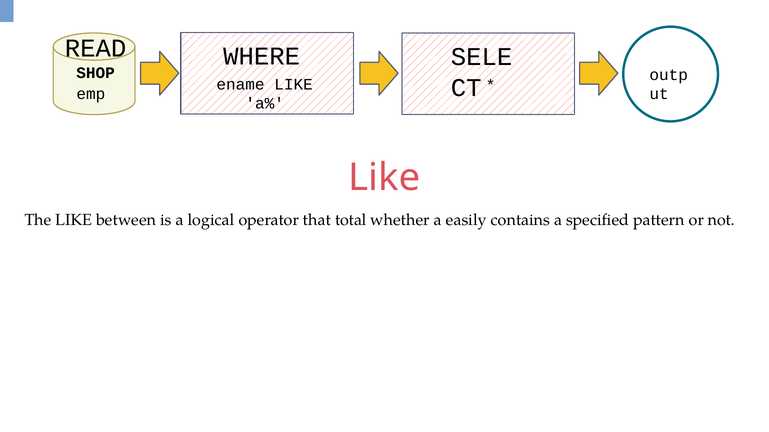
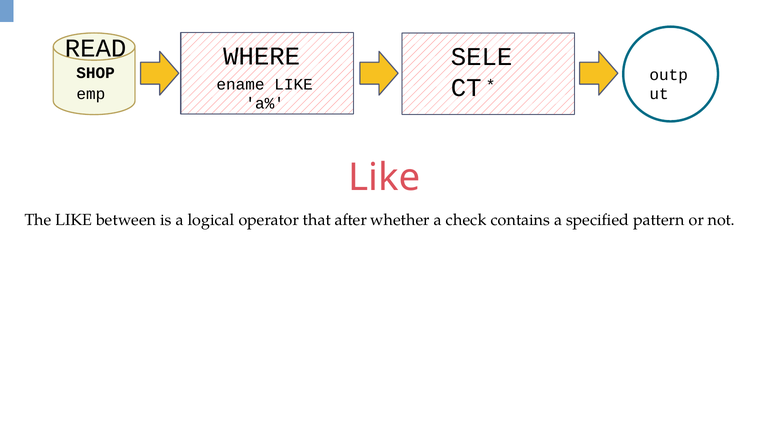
total: total -> after
easily: easily -> check
